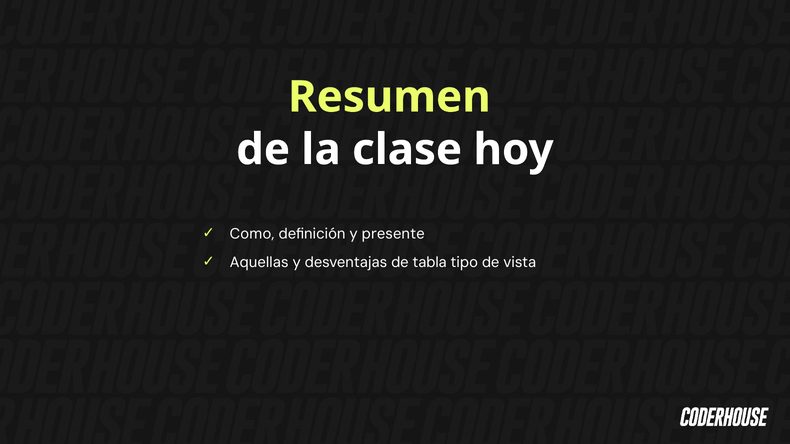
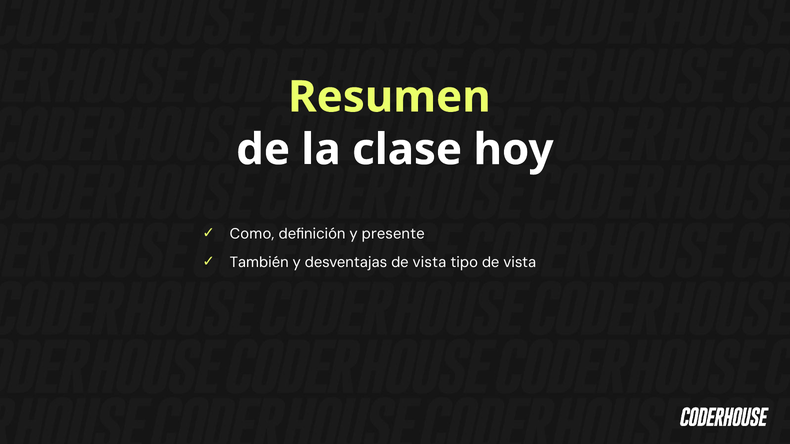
Aquellas: Aquellas -> También
desventajas de tabla: tabla -> vista
